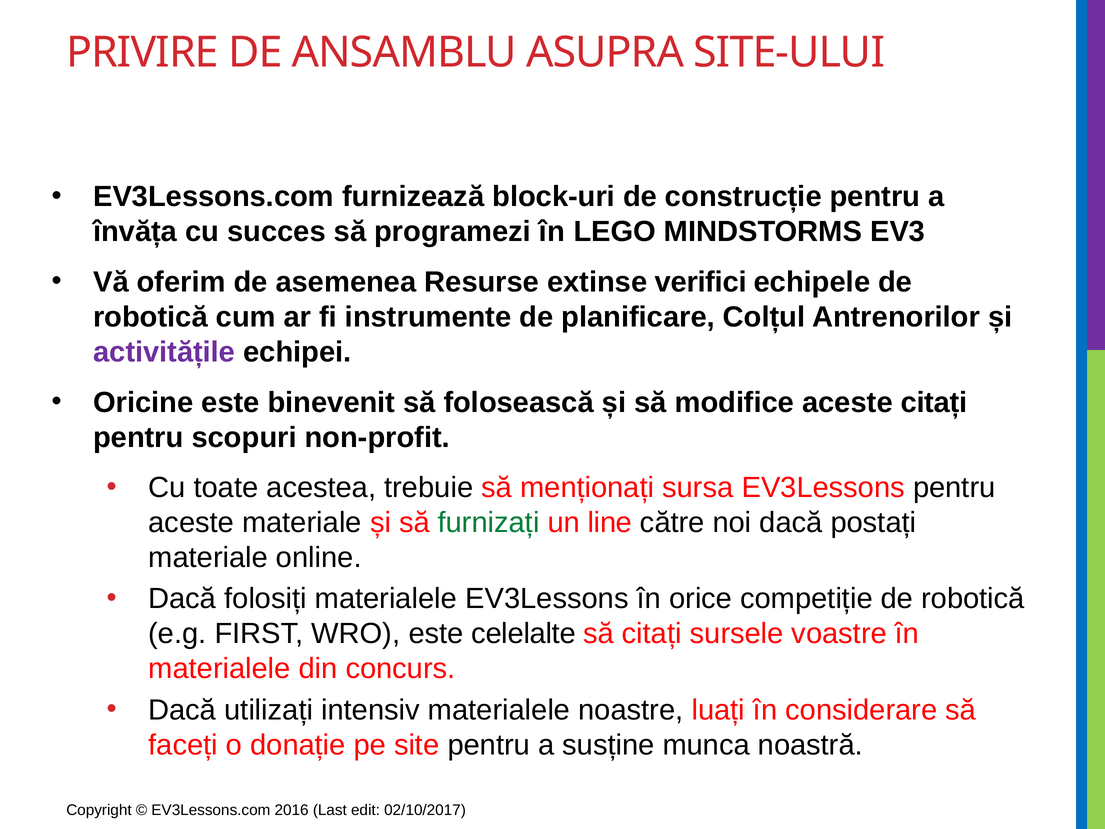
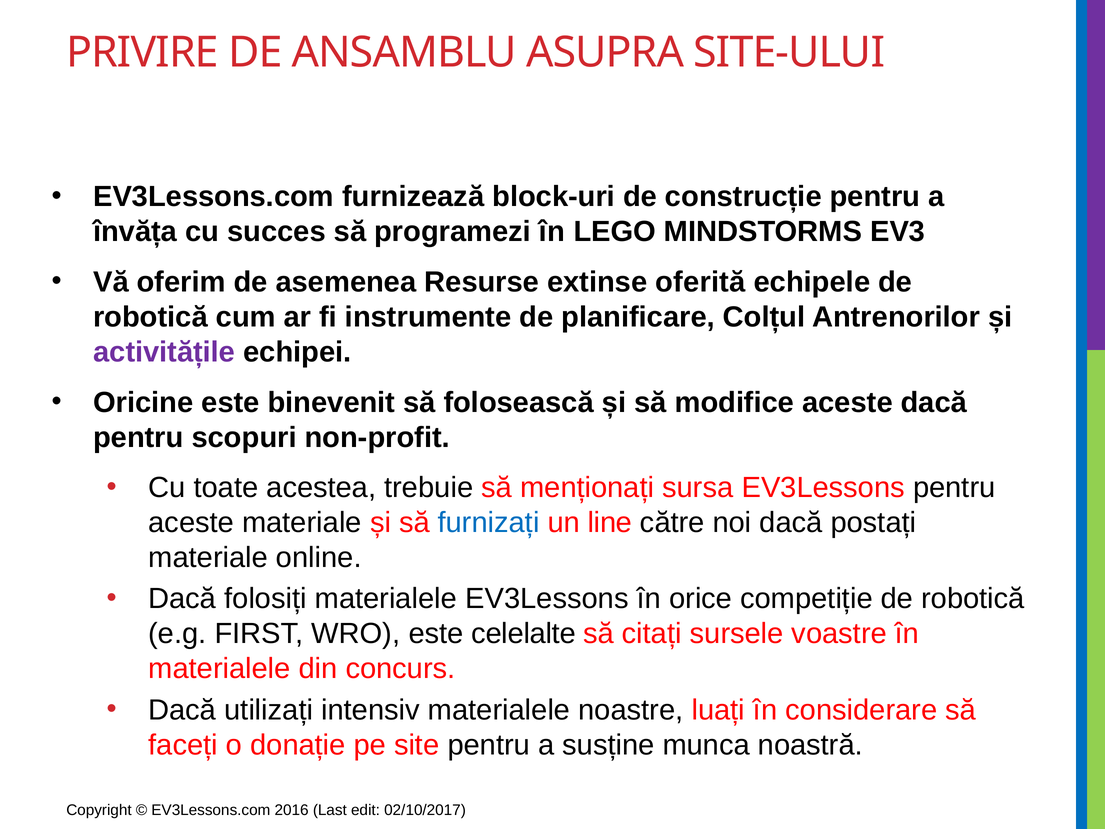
verifici: verifici -> oferită
aceste citați: citați -> dacă
furnizați colour: green -> blue
